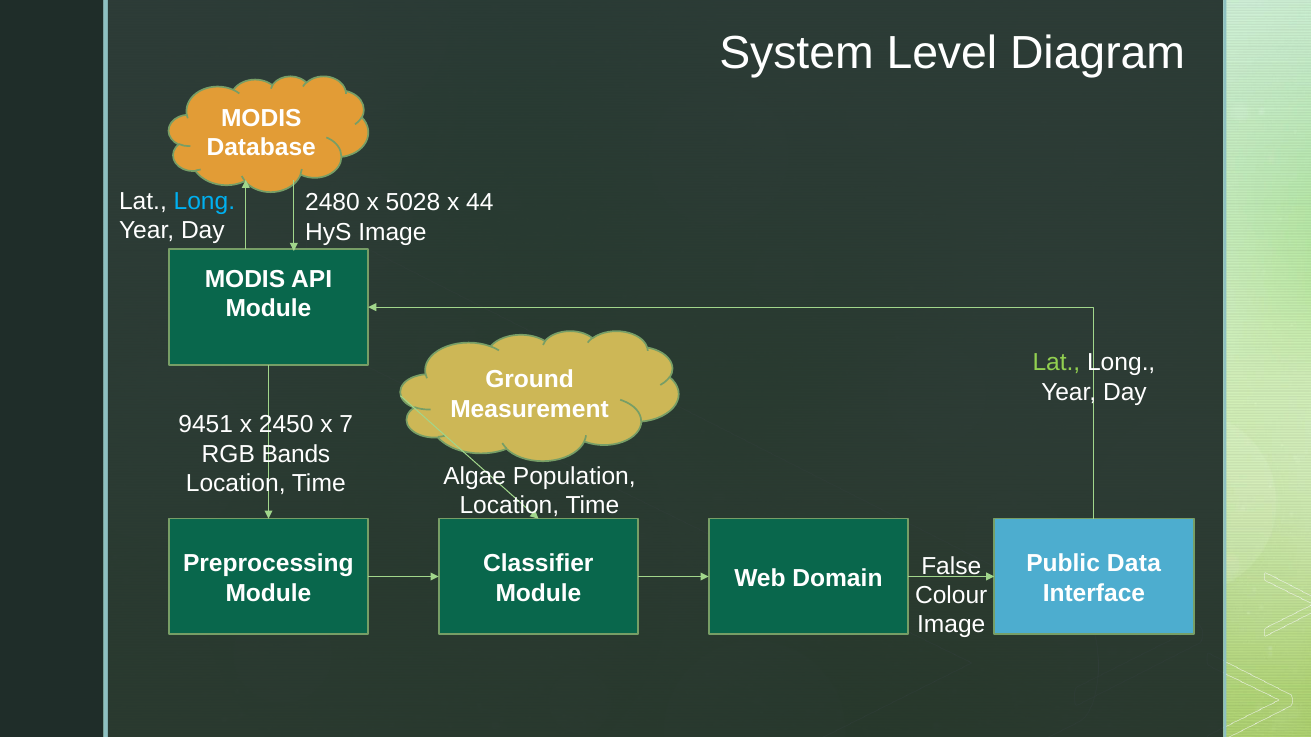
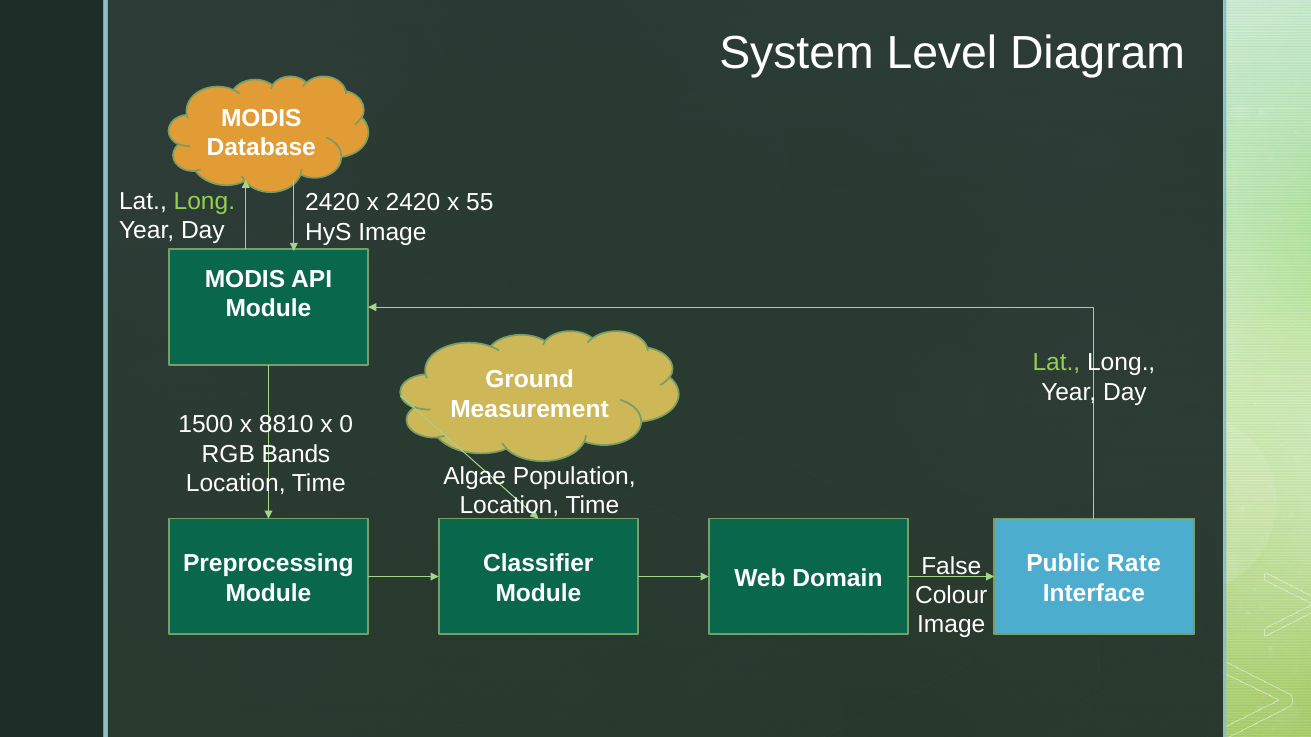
Long at (204, 201) colour: light blue -> light green
2480 at (332, 203): 2480 -> 2420
x 5028: 5028 -> 2420
44: 44 -> 55
9451: 9451 -> 1500
2450: 2450 -> 8810
7: 7 -> 0
Data: Data -> Rate
